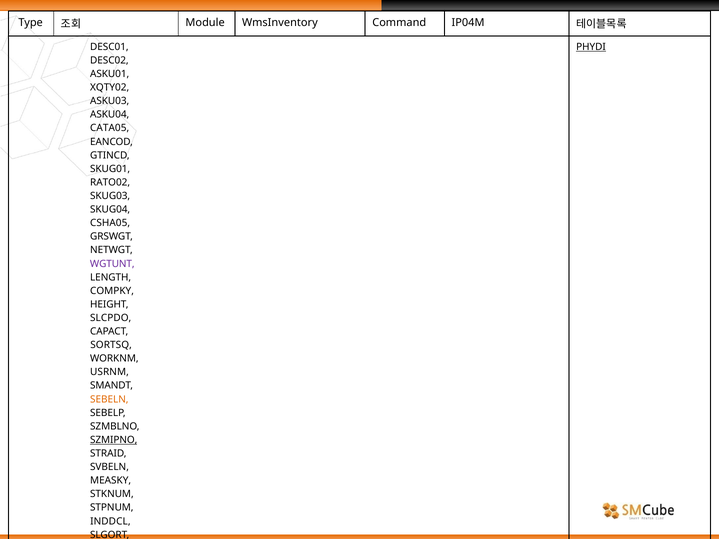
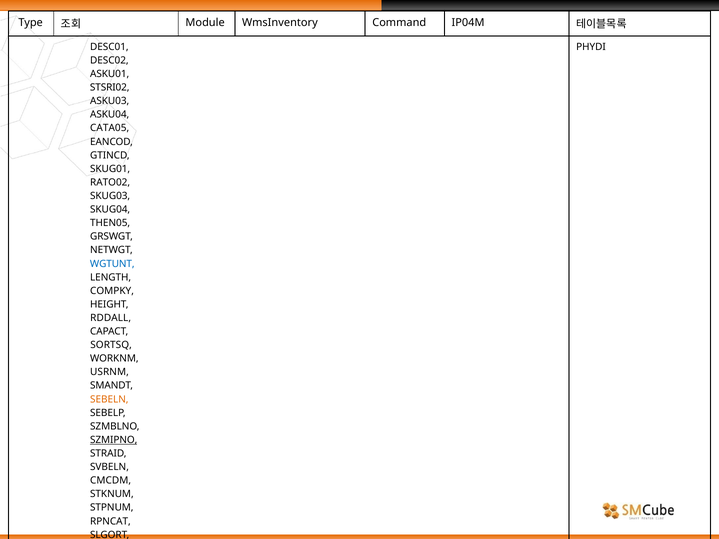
PHYDI underline: present -> none
XQTY02: XQTY02 -> STSRI02
CSHA05: CSHA05 -> THEN05
WGTUNT colour: purple -> blue
SLCPDO: SLCPDO -> RDDALL
MEASKY: MEASKY -> CMCDM
INDDCL: INDDCL -> RPNCAT
